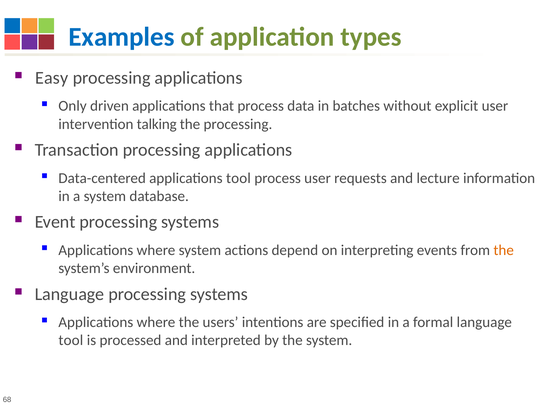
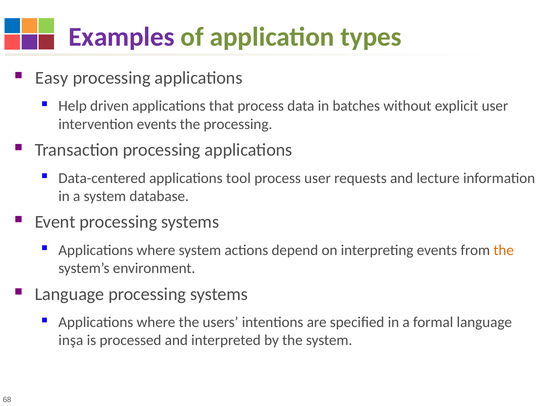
Examples colour: blue -> purple
Only: Only -> Help
intervention talking: talking -> events
tool at (71, 340): tool -> inşa
